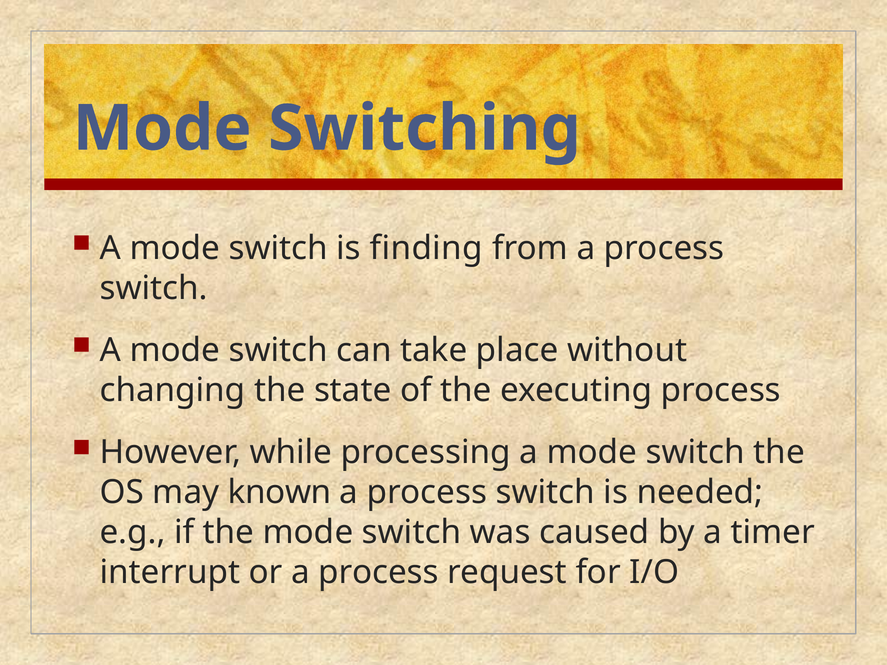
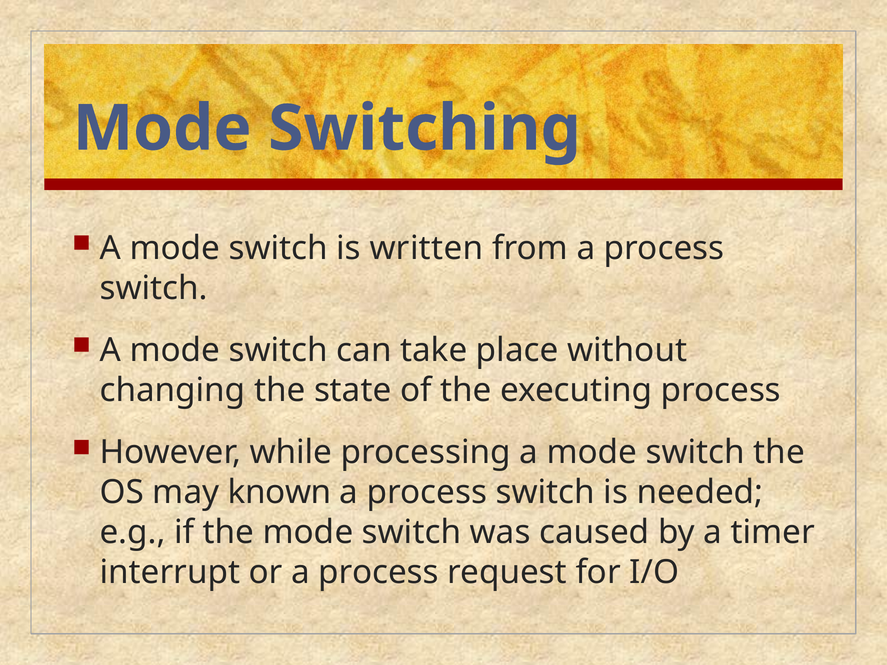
finding: finding -> written
